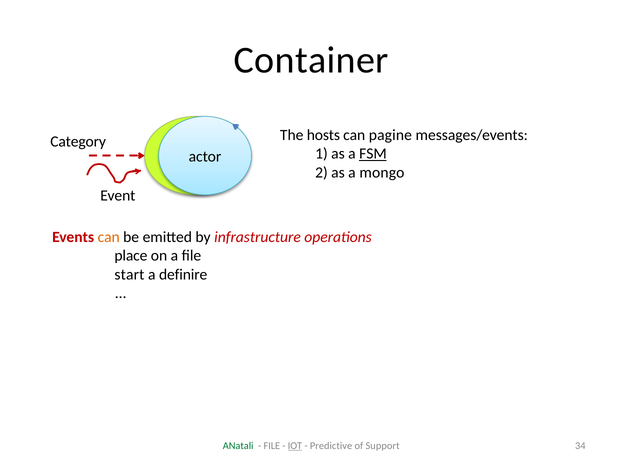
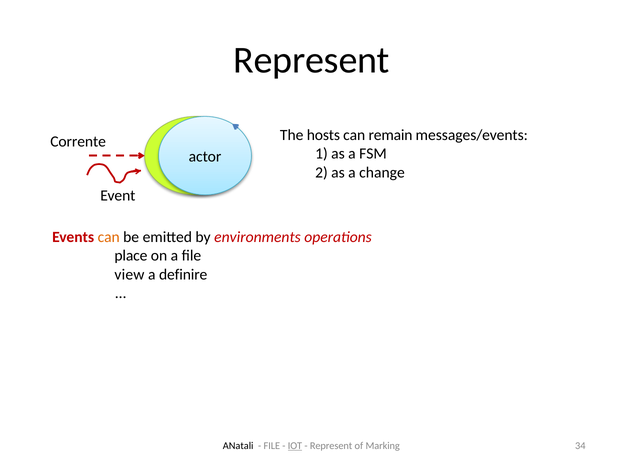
Container at (311, 60): Container -> Represent
pagine: pagine -> remain
Category: Category -> Corrente
FSM underline: present -> none
mongo: mongo -> change
infrastructure: infrastructure -> environments
start: start -> view
ANatali colour: green -> black
Predictive at (331, 446): Predictive -> Represent
Support: Support -> Marking
